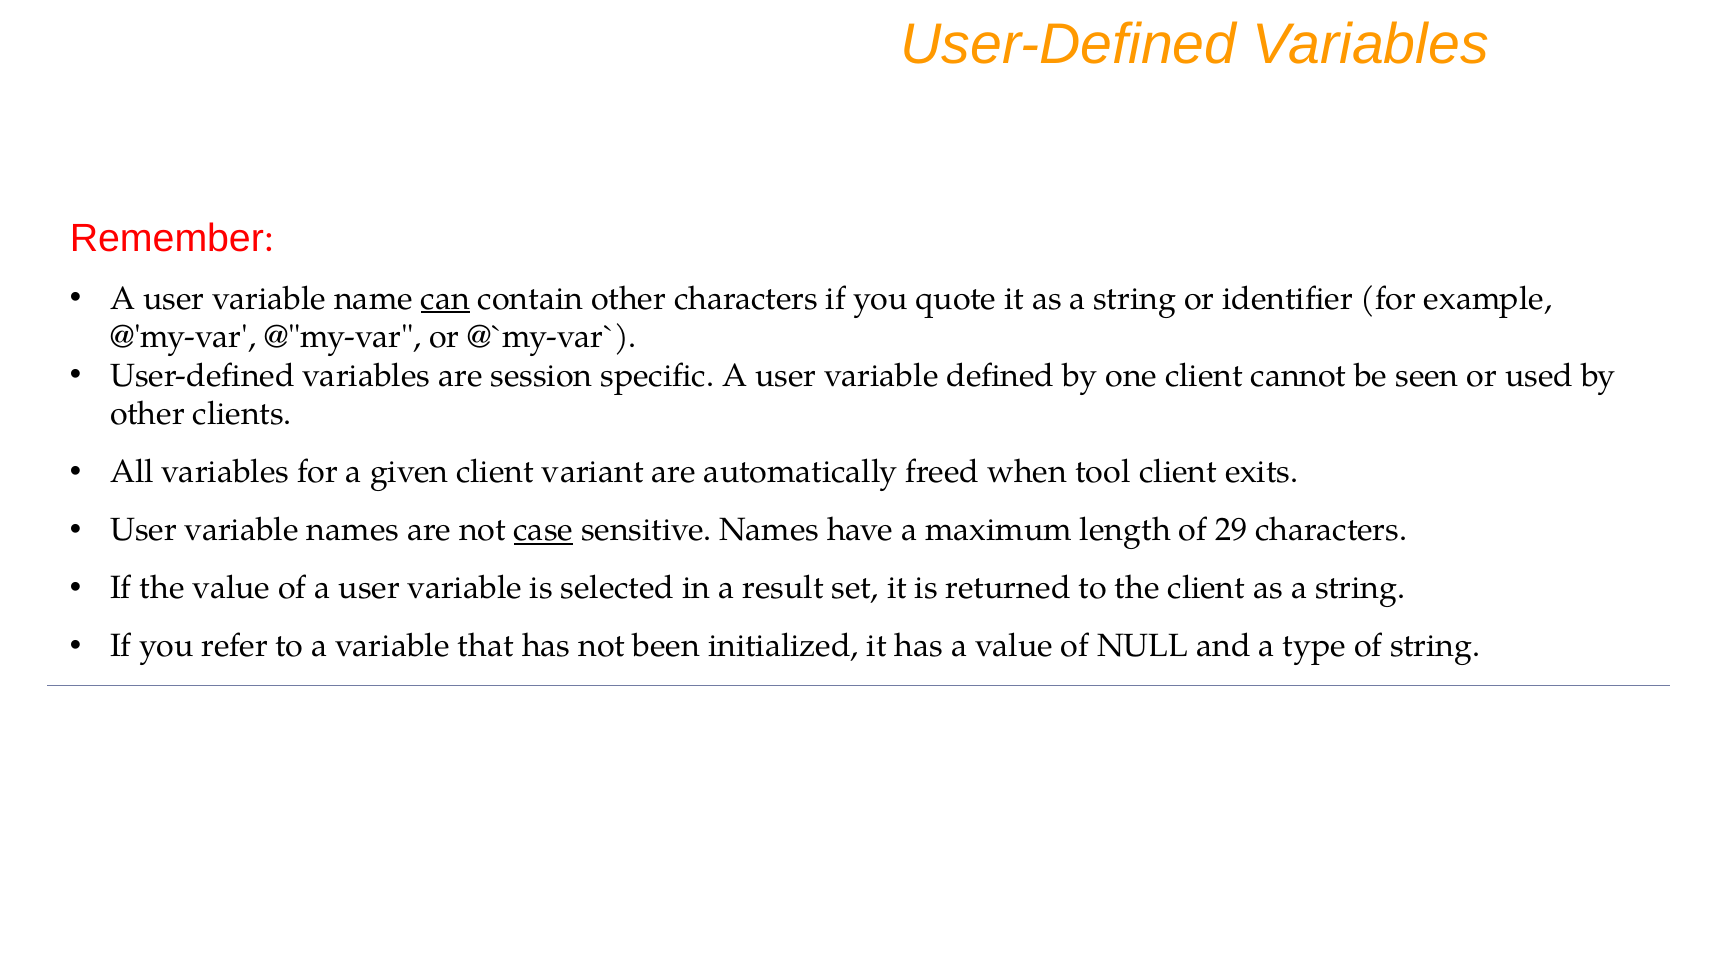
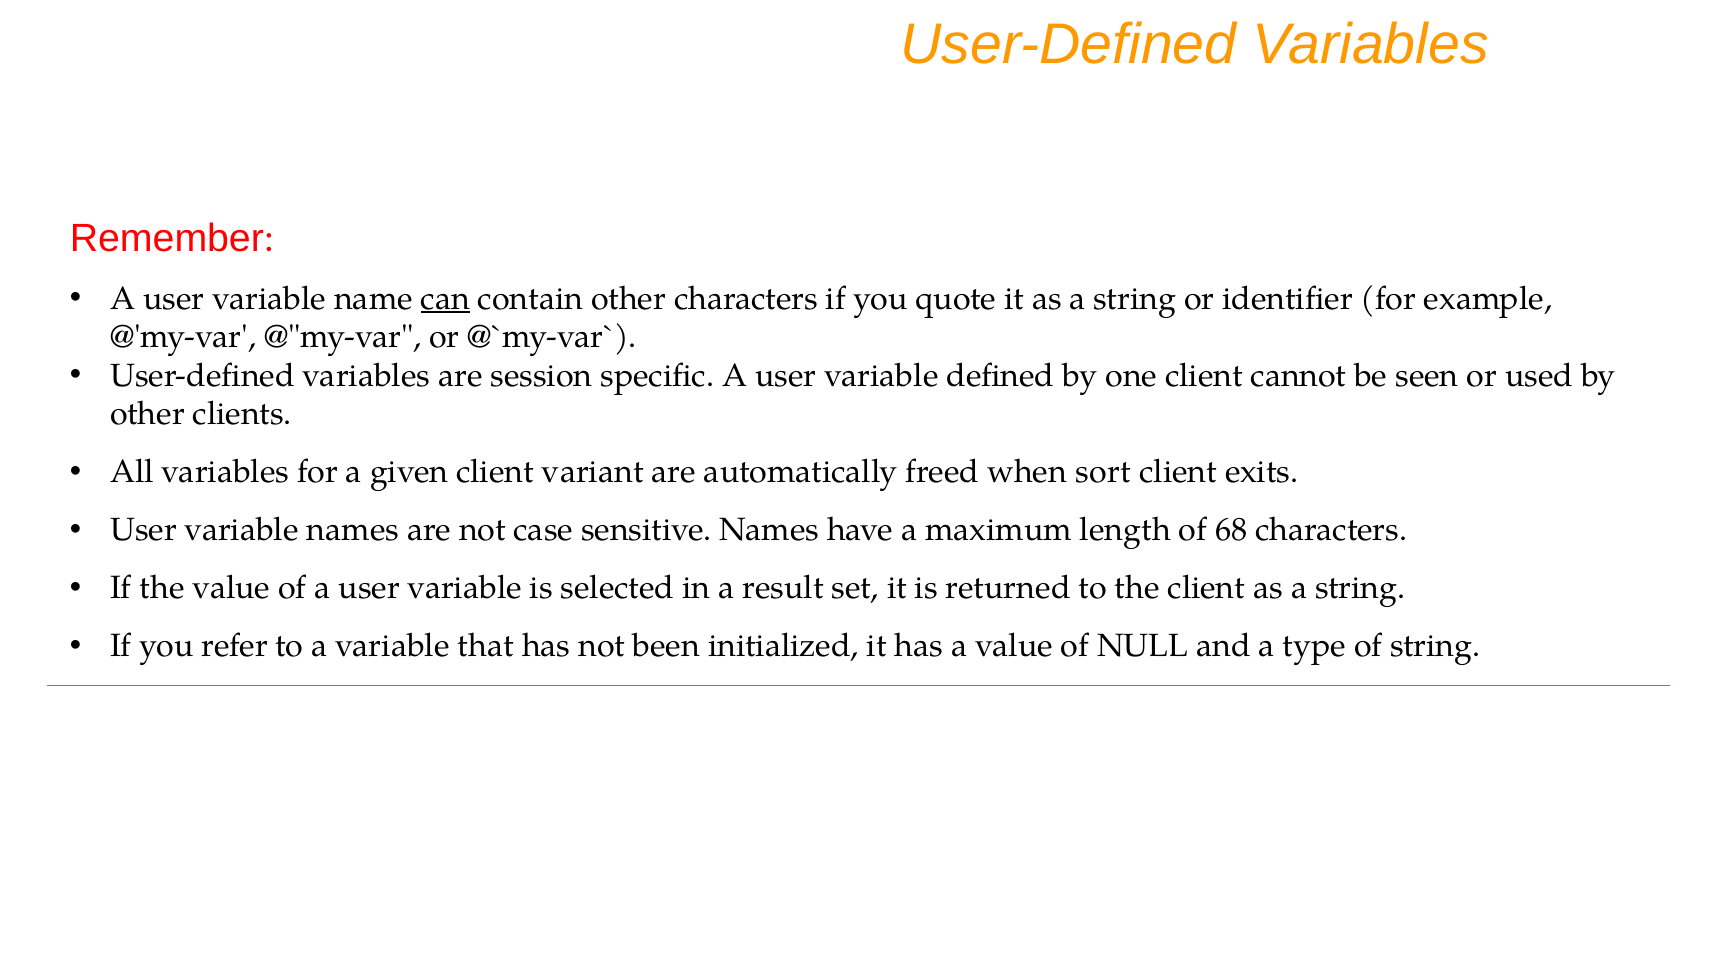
tool: tool -> sort
case underline: present -> none
29: 29 -> 68
